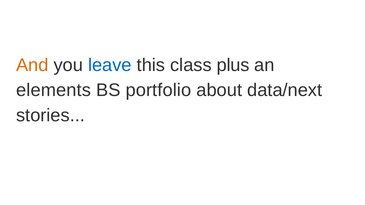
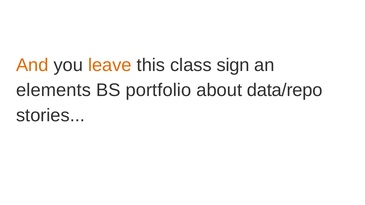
leave colour: blue -> orange
plus: plus -> sign
data/next: data/next -> data/repo
